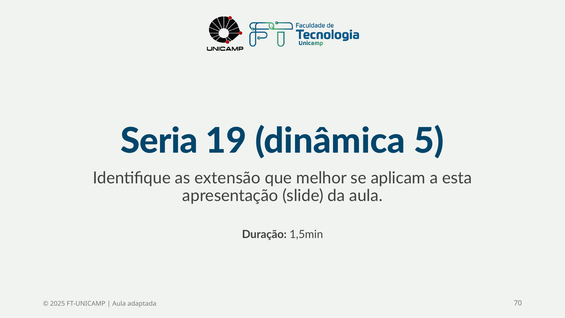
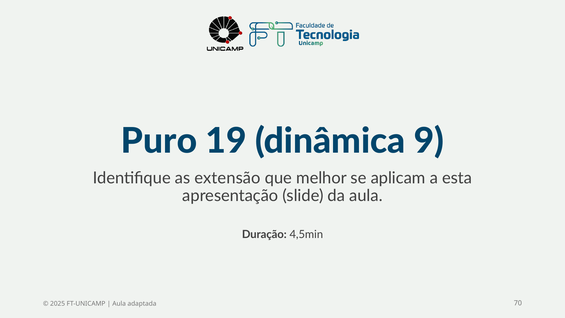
Seria: Seria -> Puro
5: 5 -> 9
1,5min: 1,5min -> 4,5min
